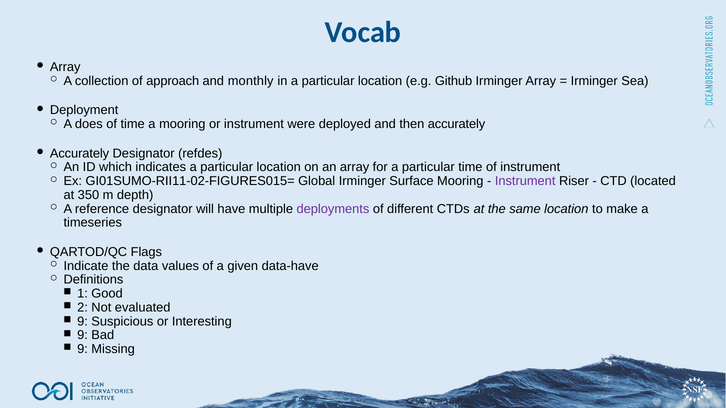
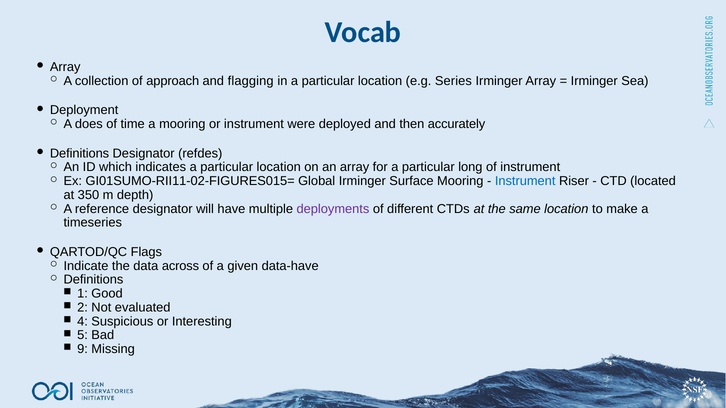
monthly: monthly -> flagging
Github: Github -> Series
Accurately at (80, 153): Accurately -> Definitions
particular time: time -> long
Instrument at (525, 181) colour: purple -> blue
values: values -> across
9 at (82, 322): 9 -> 4
9 at (82, 335): 9 -> 5
